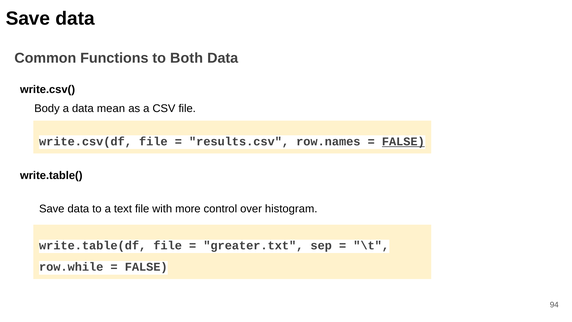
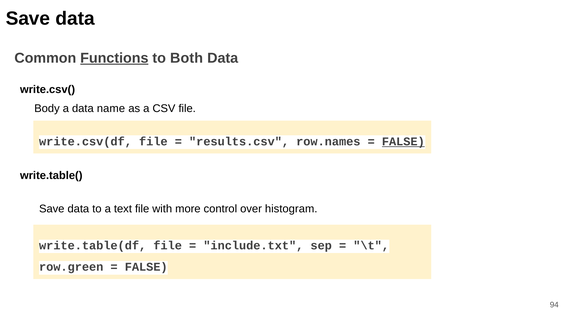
Functions underline: none -> present
mean: mean -> name
greater.txt: greater.txt -> include.txt
row.while: row.while -> row.green
